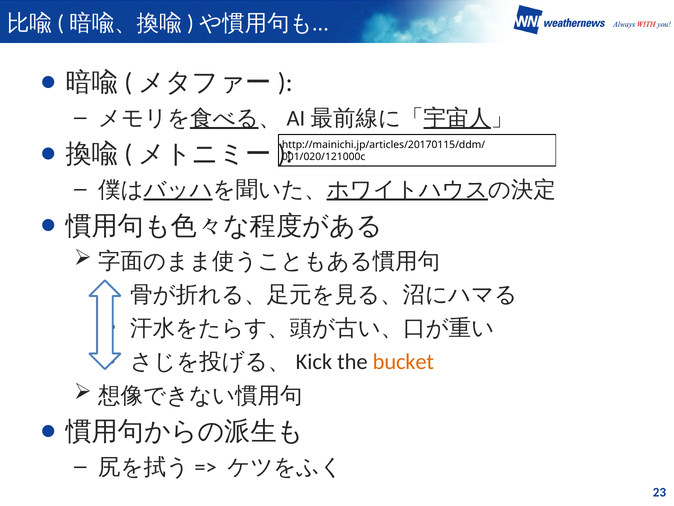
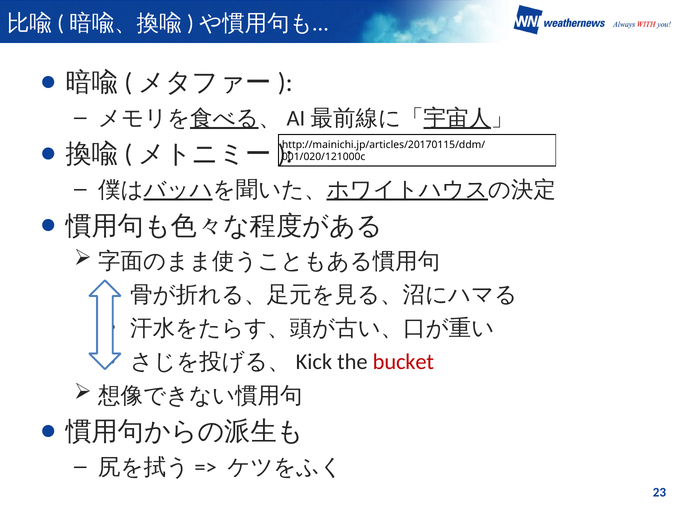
bucket colour: orange -> red
